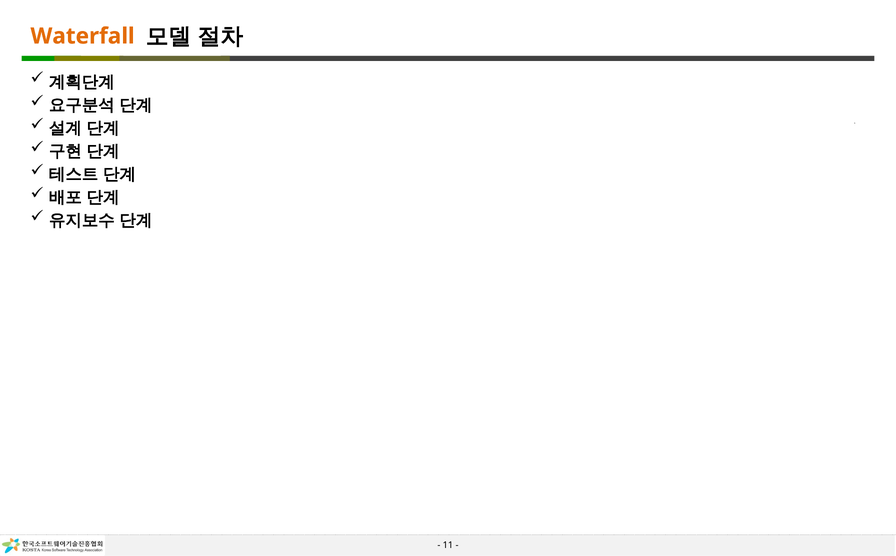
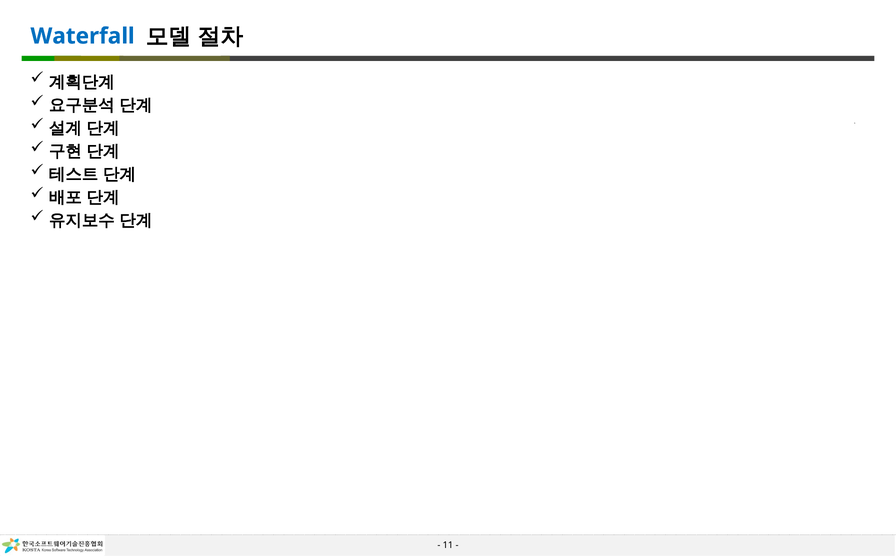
Waterfall colour: orange -> blue
